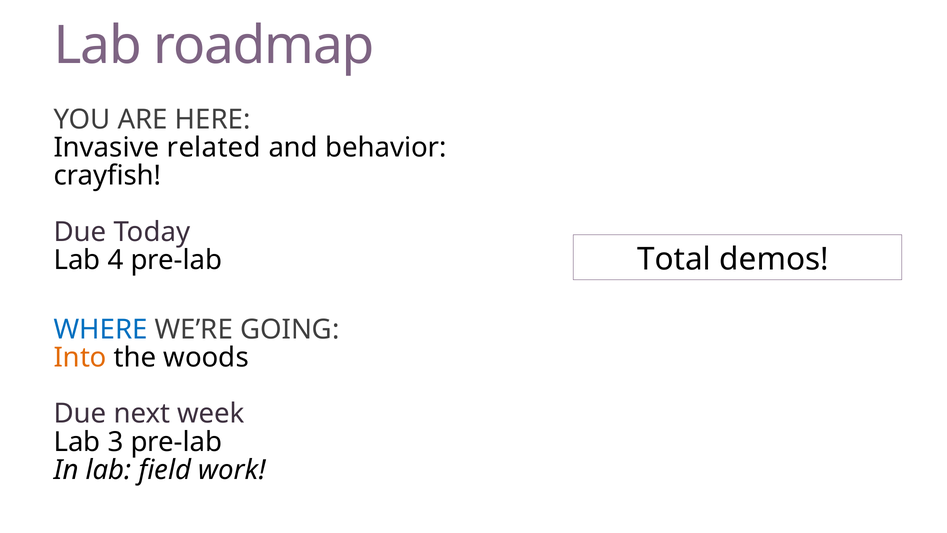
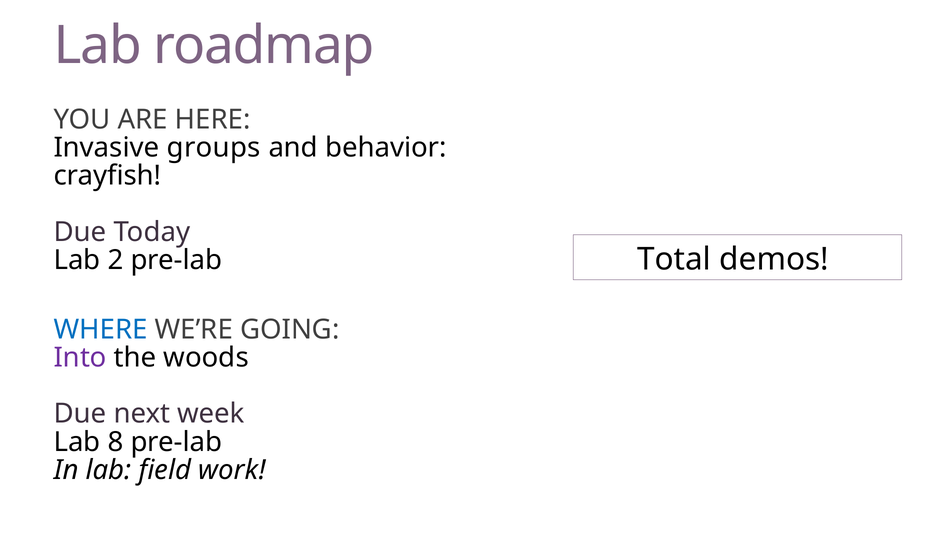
related: related -> groups
4: 4 -> 2
Into colour: orange -> purple
3: 3 -> 8
